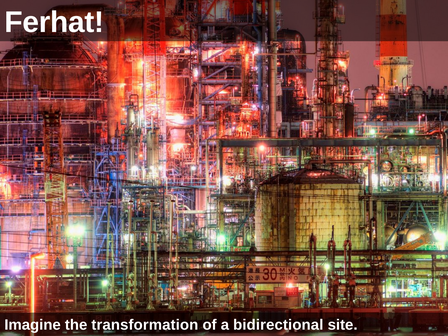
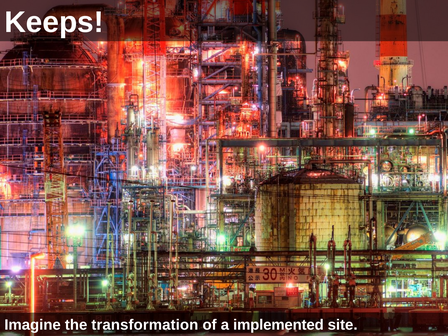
Ferhat: Ferhat -> Keeps
bidirectional: bidirectional -> implemented
